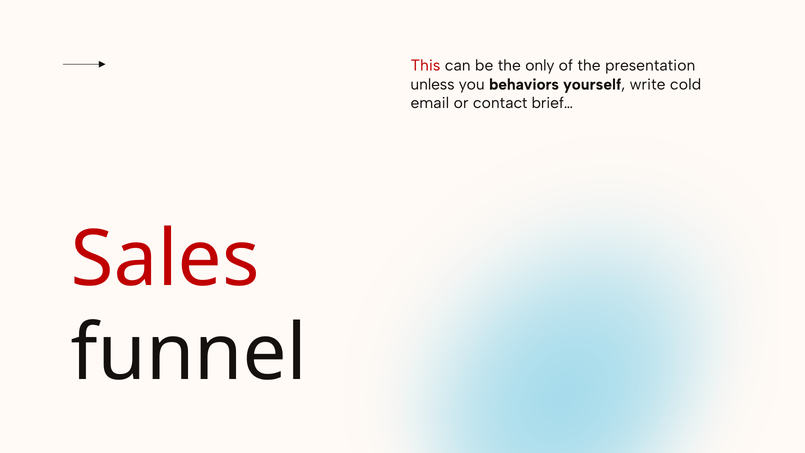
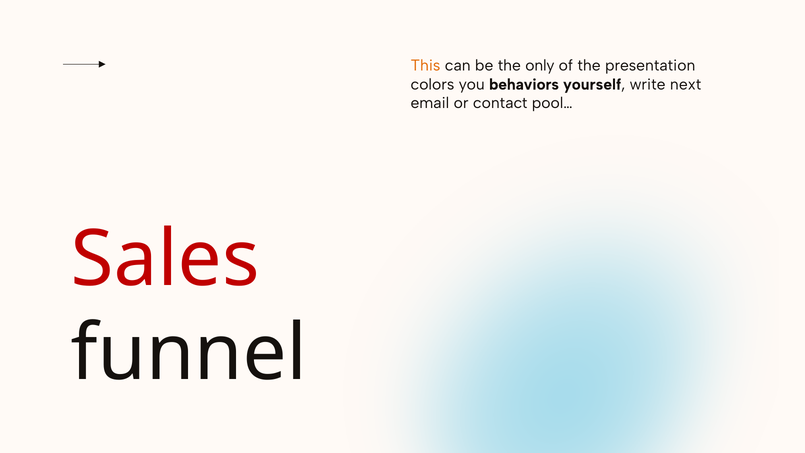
This colour: red -> orange
unless: unless -> colors
cold: cold -> next
brief…: brief… -> pool…
